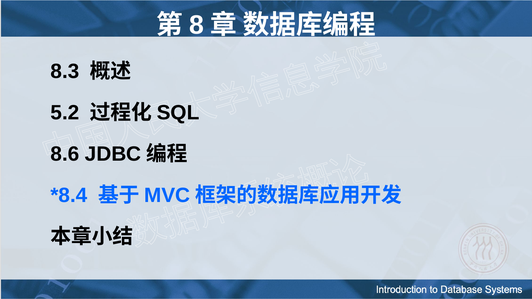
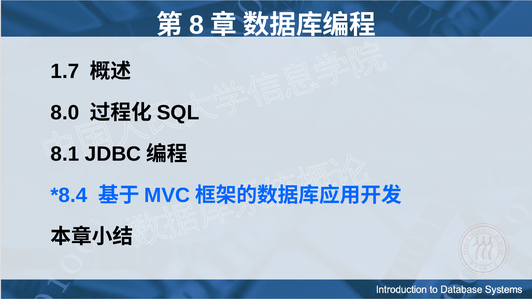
8.3: 8.3 -> 1.7
5.2: 5.2 -> 8.0
8.6: 8.6 -> 8.1
